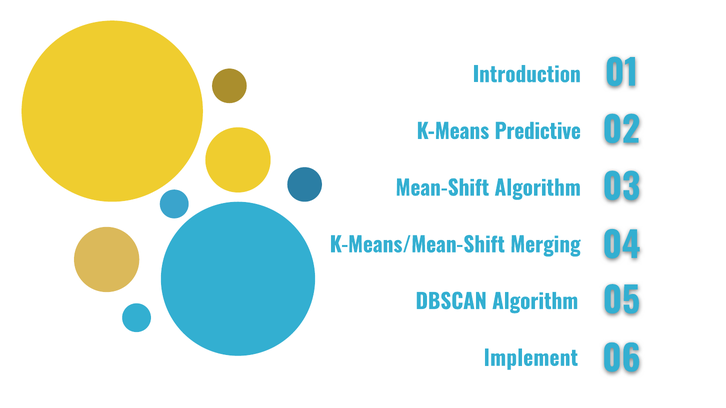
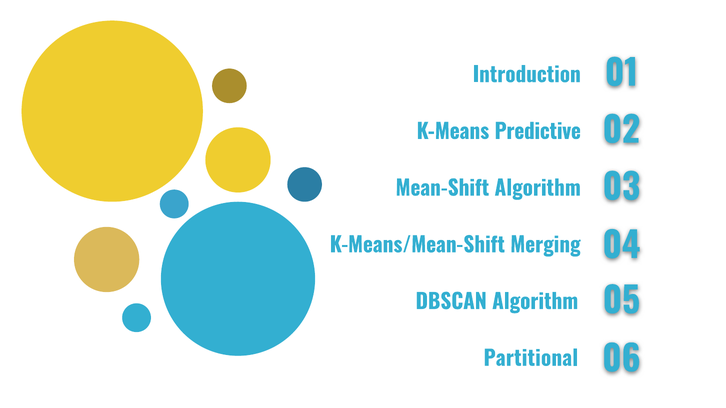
Implement: Implement -> Partitional
